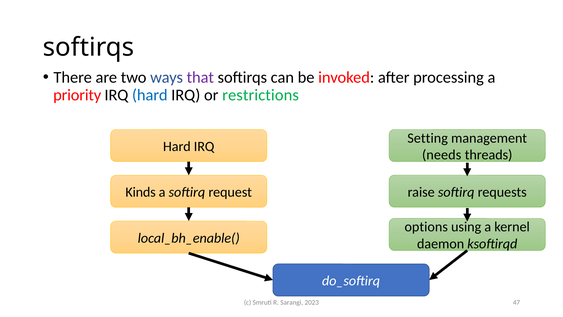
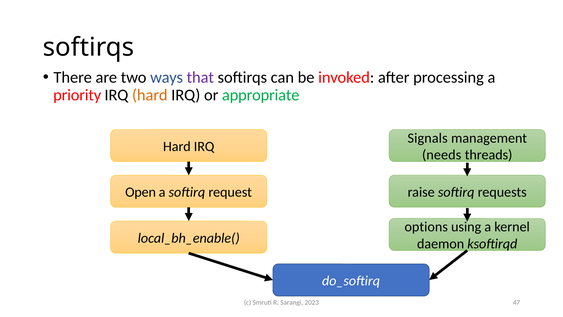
hard at (150, 95) colour: blue -> orange
restrictions: restrictions -> appropriate
Setting: Setting -> Signals
Kinds: Kinds -> Open
